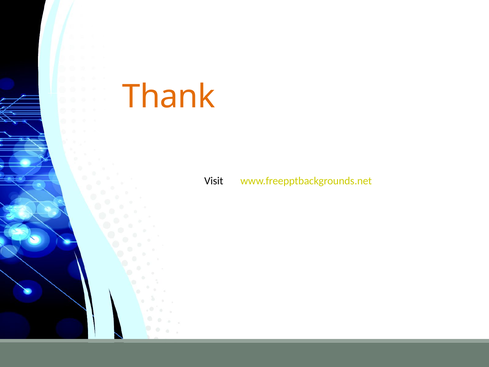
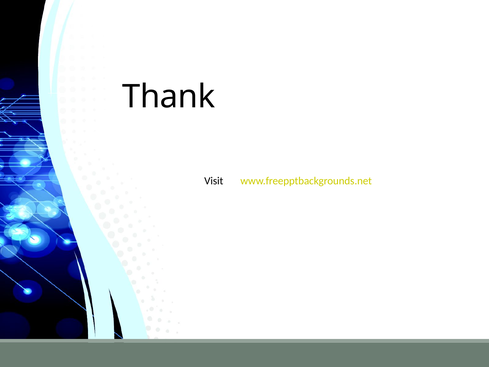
Thank colour: orange -> black
